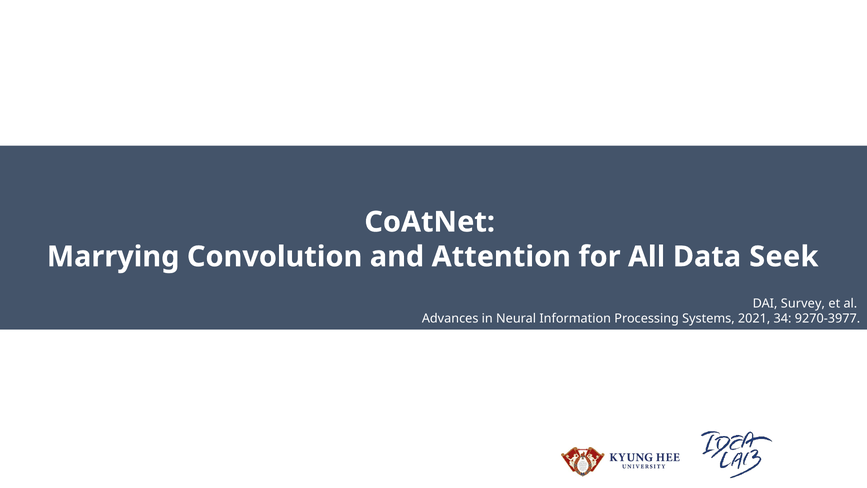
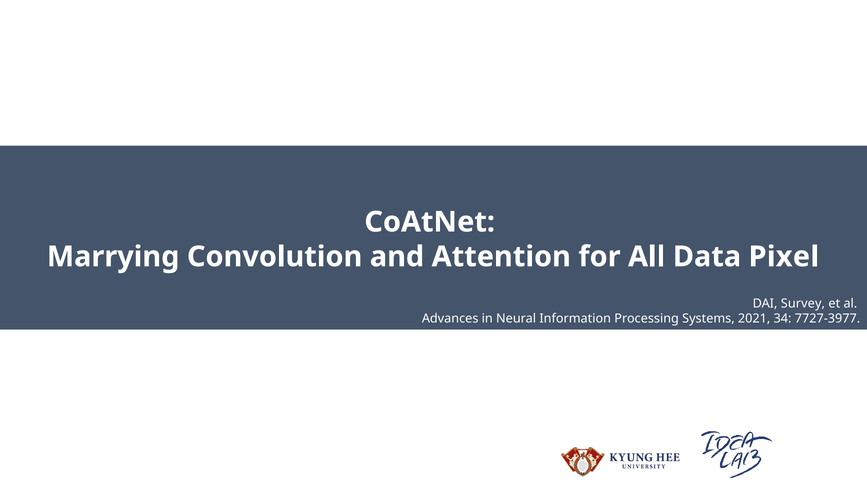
Seek: Seek -> Pixel
9270-3977: 9270-3977 -> 7727-3977
